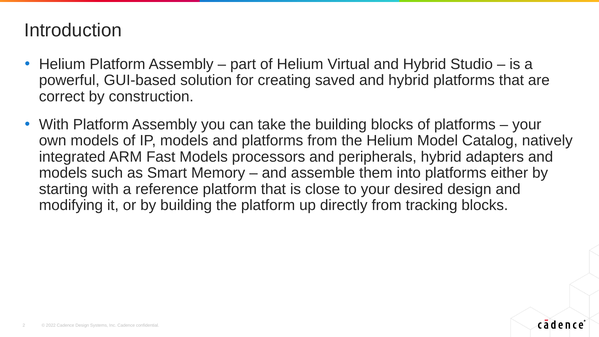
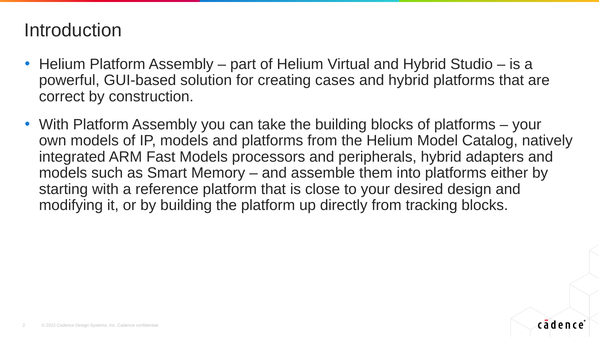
saved: saved -> cases
